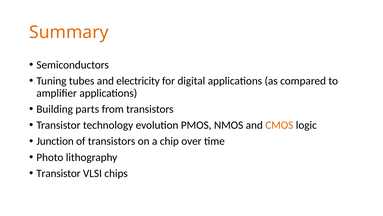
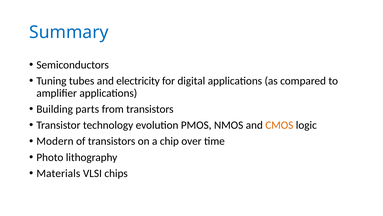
Summary colour: orange -> blue
Junction: Junction -> Modern
Transistor at (58, 173): Transistor -> Materials
